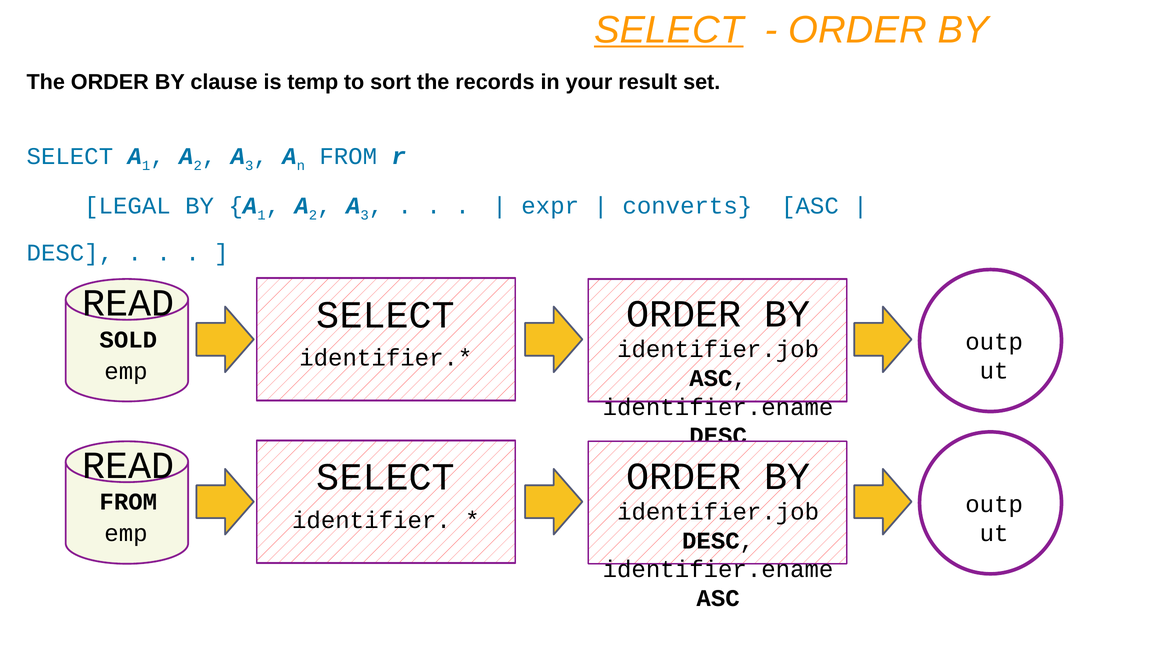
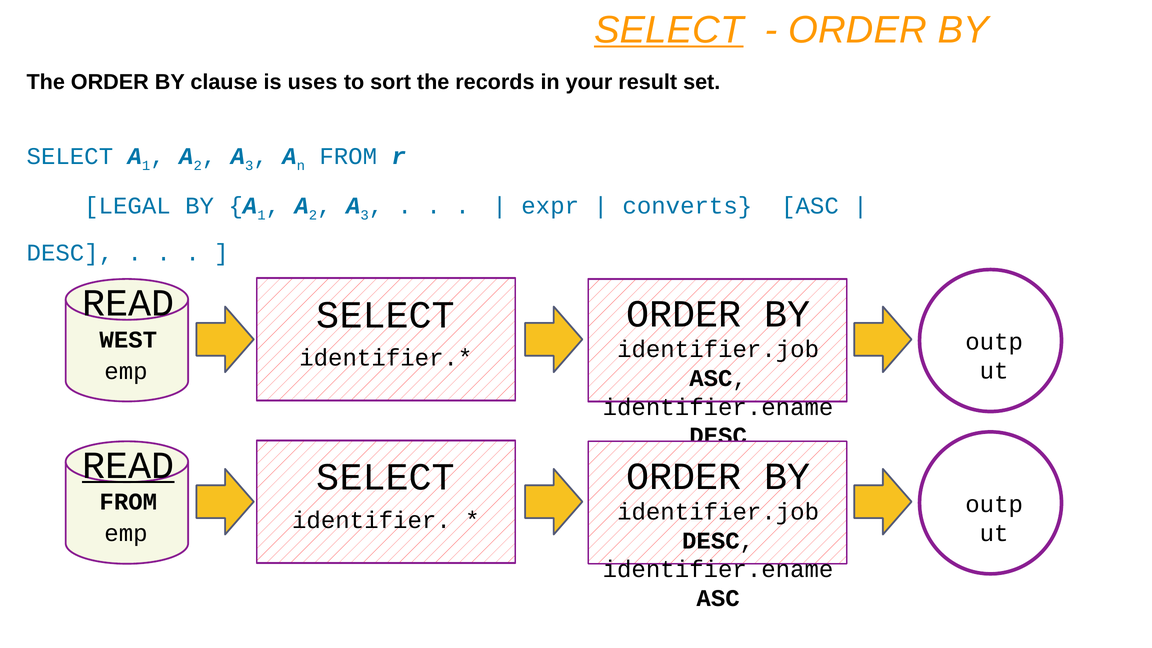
temp: temp -> uses
SOLD: SOLD -> WEST
READ at (128, 465) underline: none -> present
